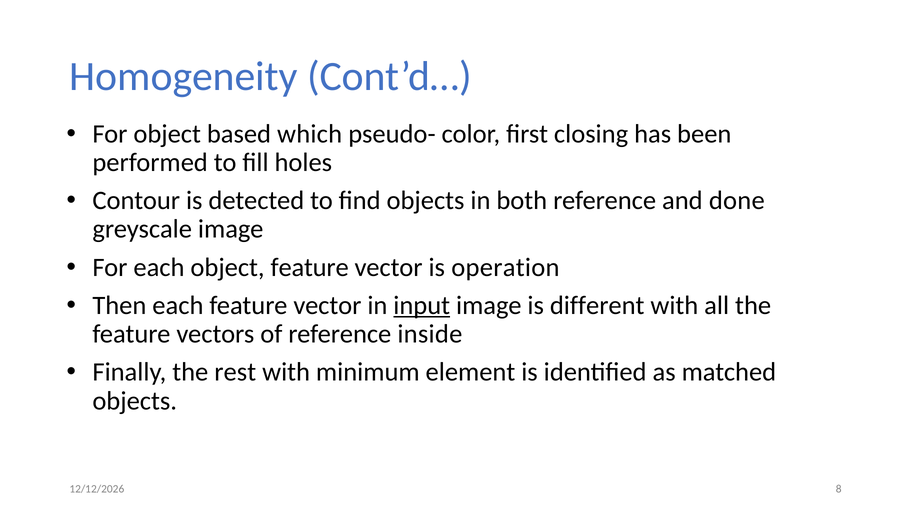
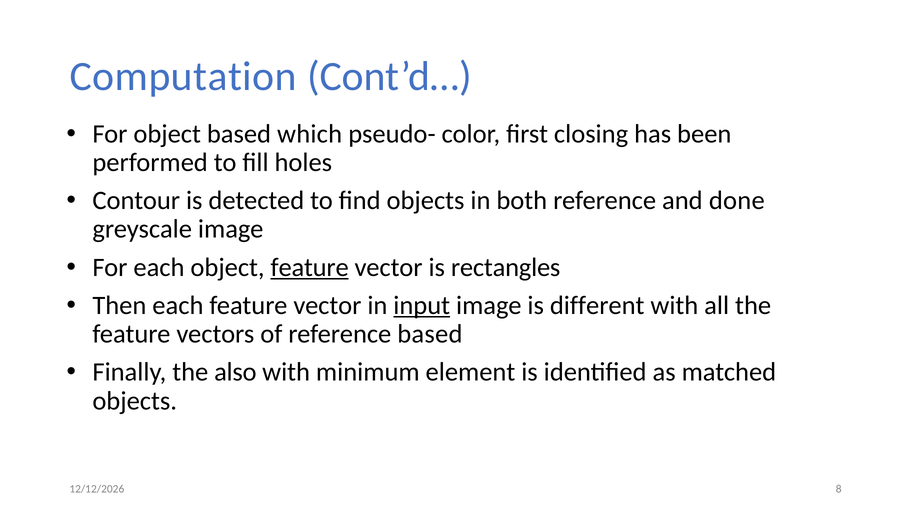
Homogeneity: Homogeneity -> Computation
feature at (310, 268) underline: none -> present
operation: operation -> rectangles
reference inside: inside -> based
rest: rest -> also
